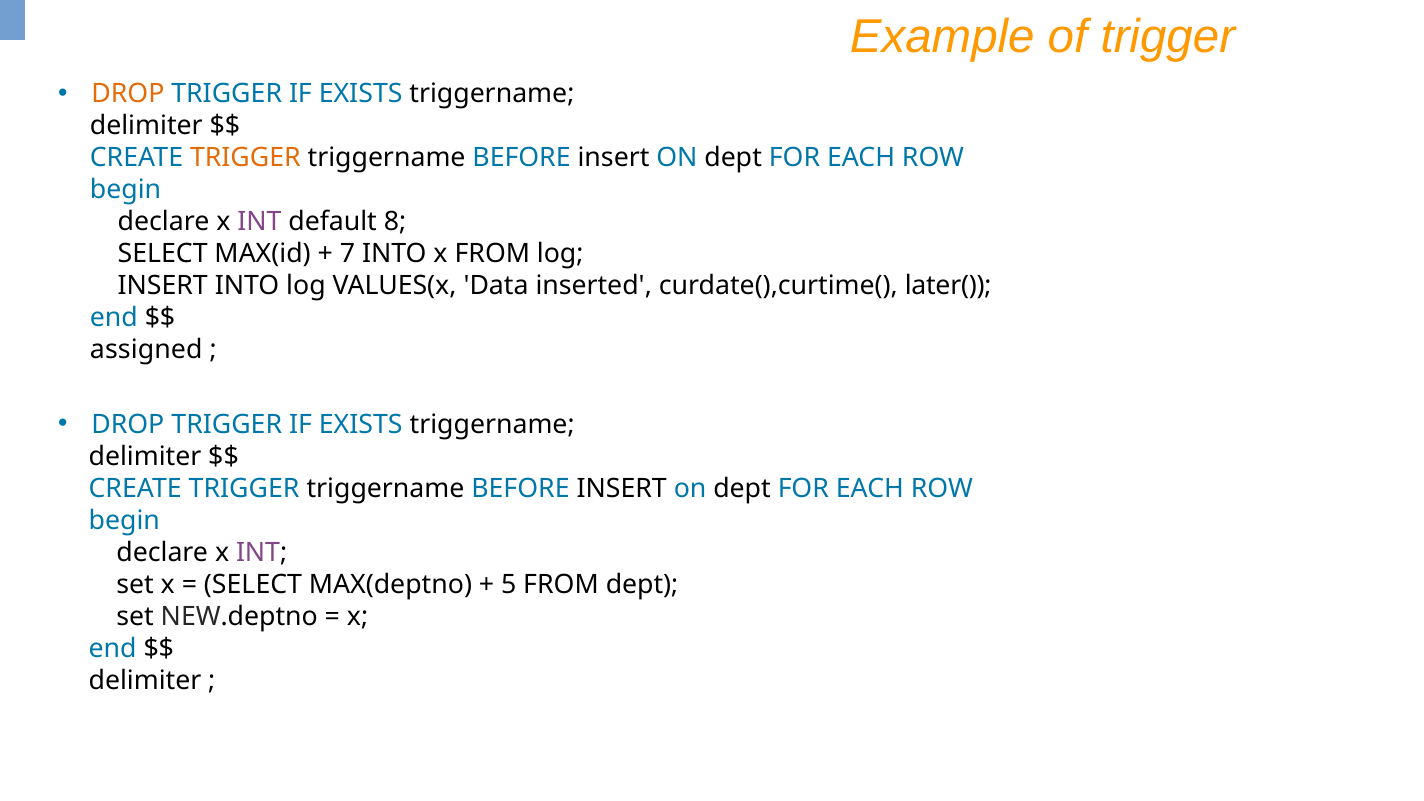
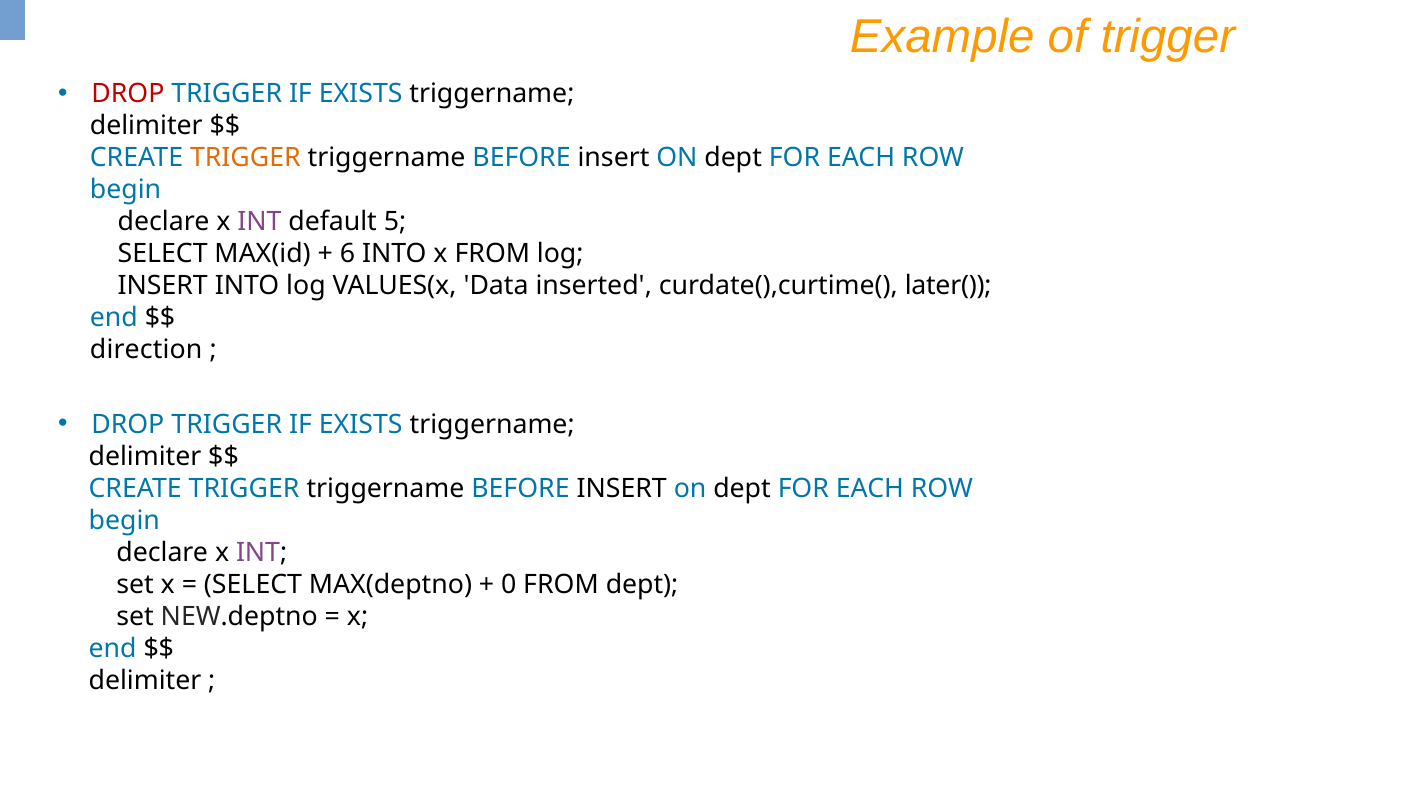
DROP at (128, 94) colour: orange -> red
8: 8 -> 5
7: 7 -> 6
assigned: assigned -> direction
5: 5 -> 0
